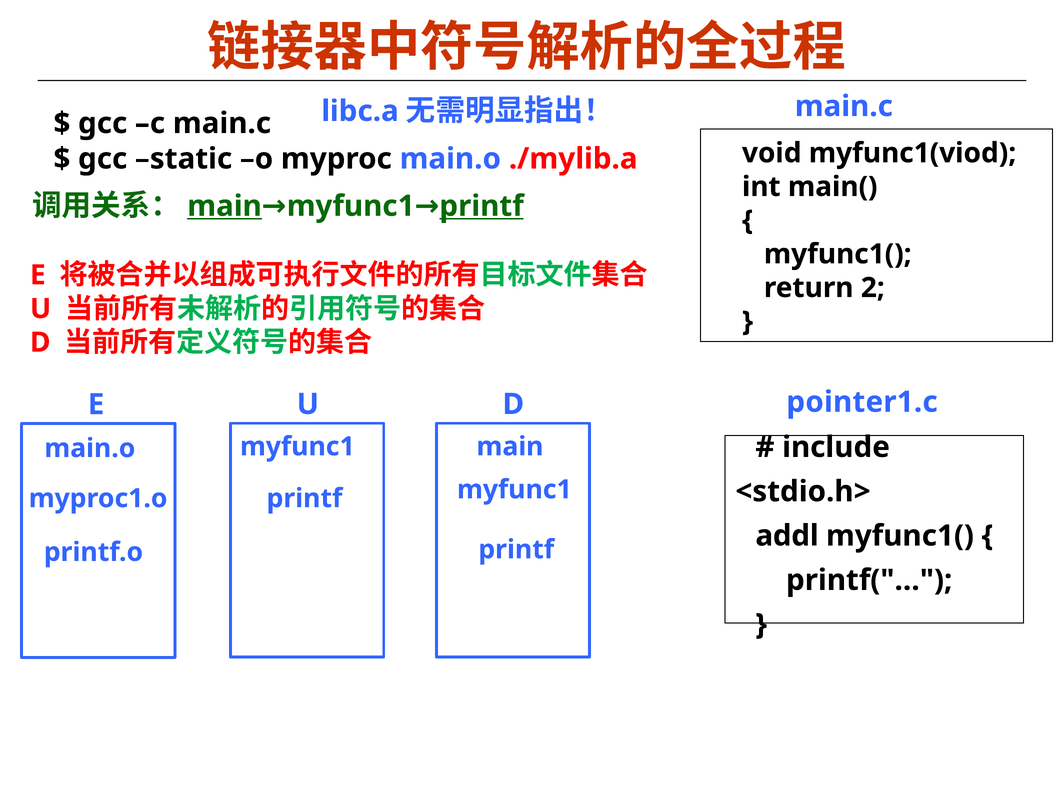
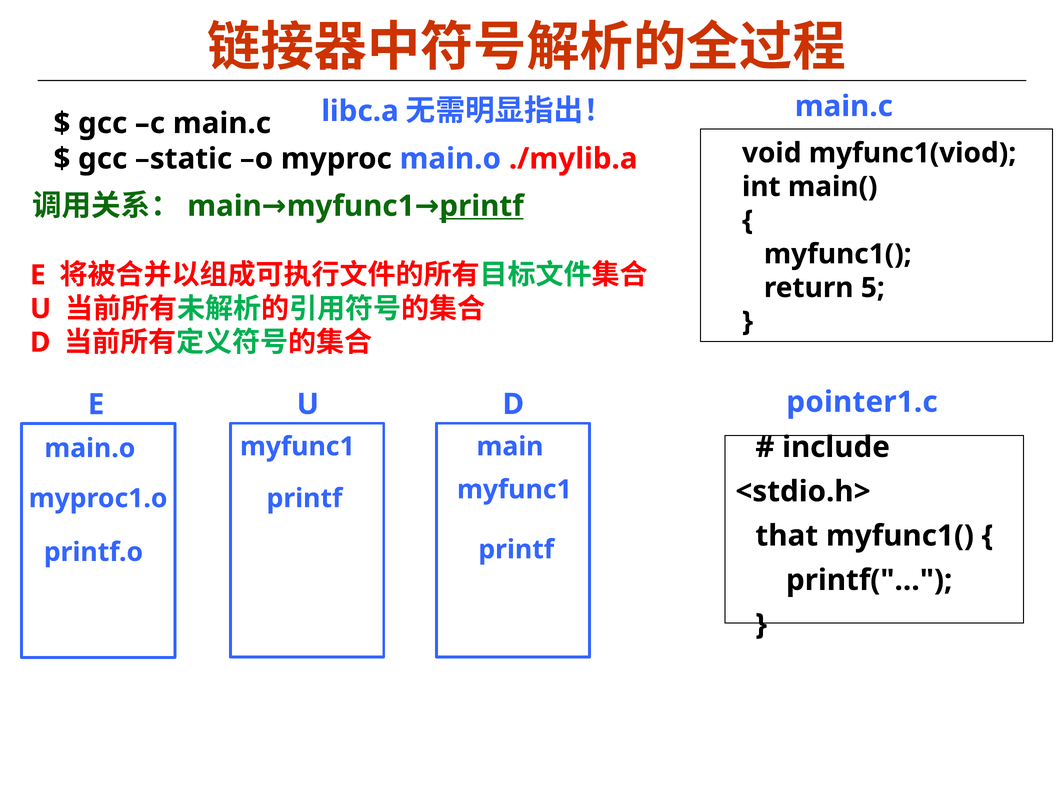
main at (225, 206) underline: present -> none
2: 2 -> 5
addl: addl -> that
